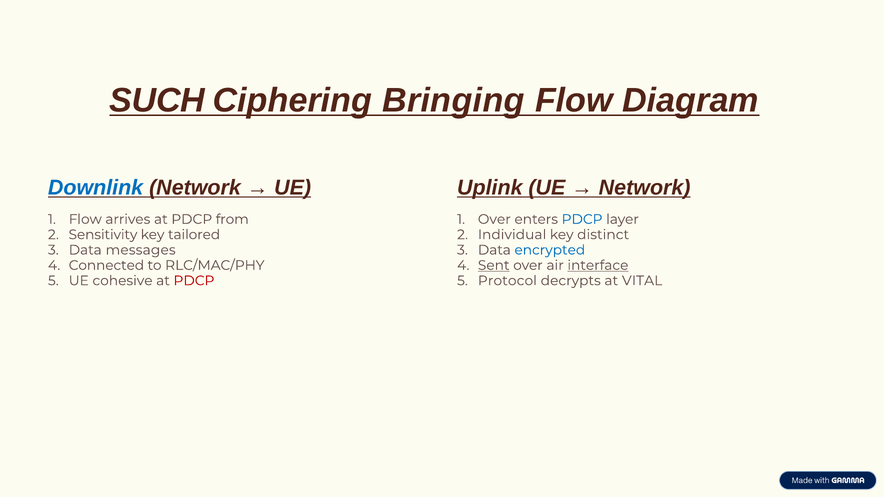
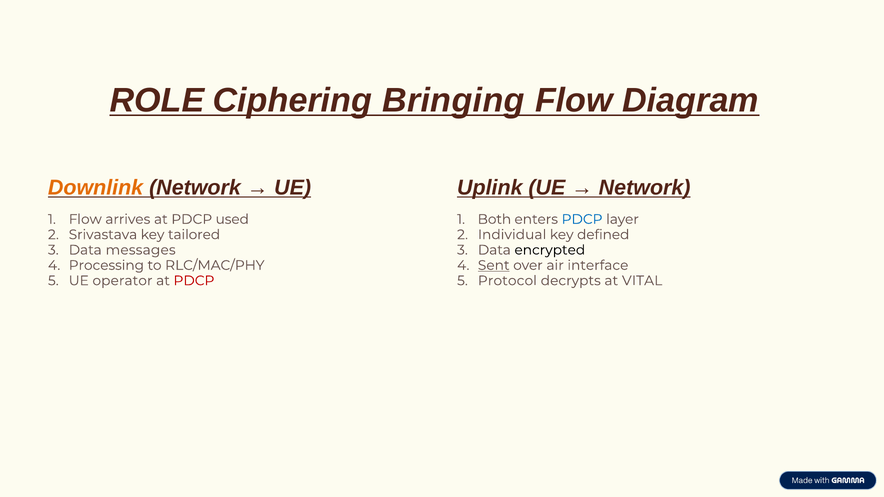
SUCH: SUCH -> ROLE
Downlink colour: blue -> orange
from: from -> used
Over at (494, 219): Over -> Both
Sensitivity: Sensitivity -> Srivastava
distinct: distinct -> defined
encrypted colour: blue -> black
Connected: Connected -> Processing
interface underline: present -> none
cohesive: cohesive -> operator
